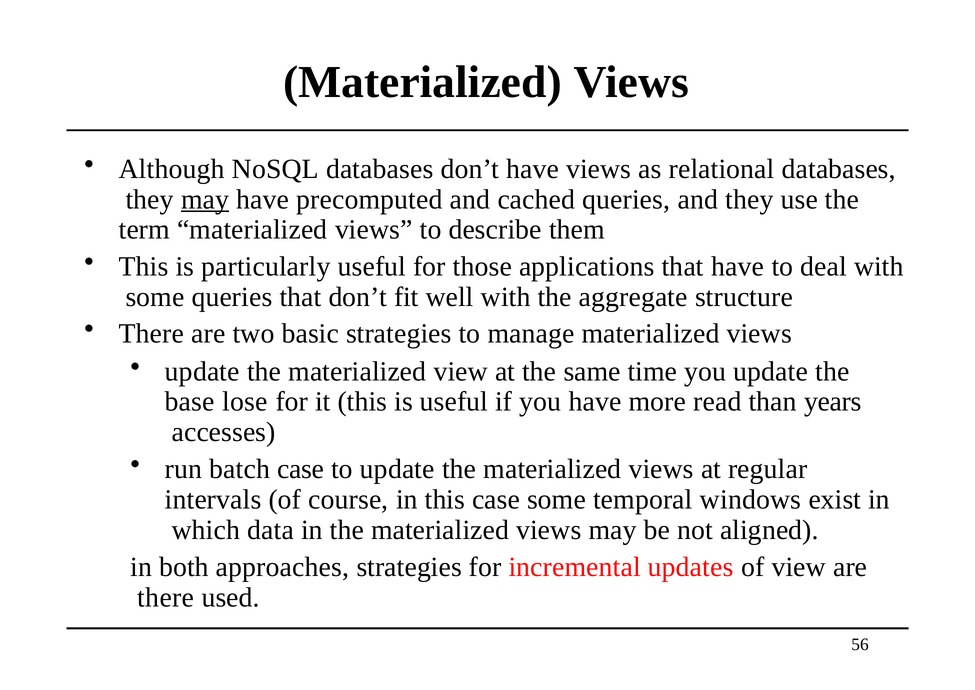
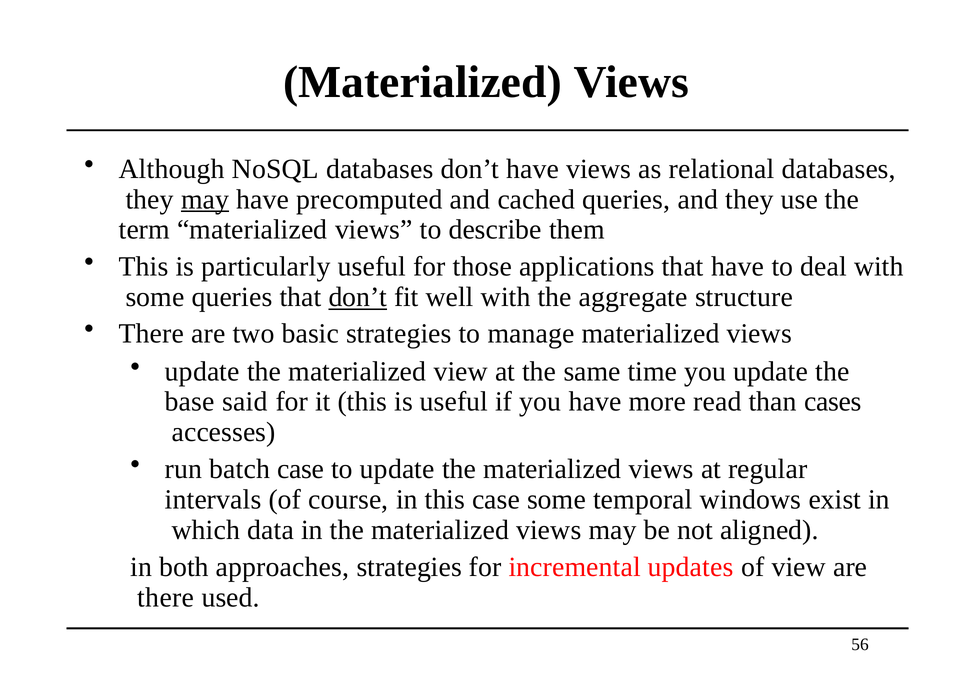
don’t at (358, 297) underline: none -> present
lose: lose -> said
years: years -> cases
